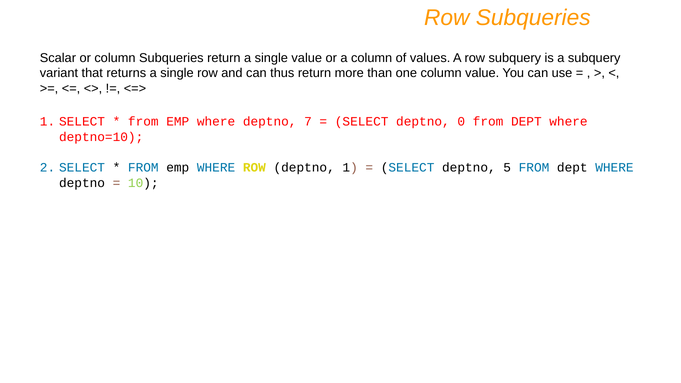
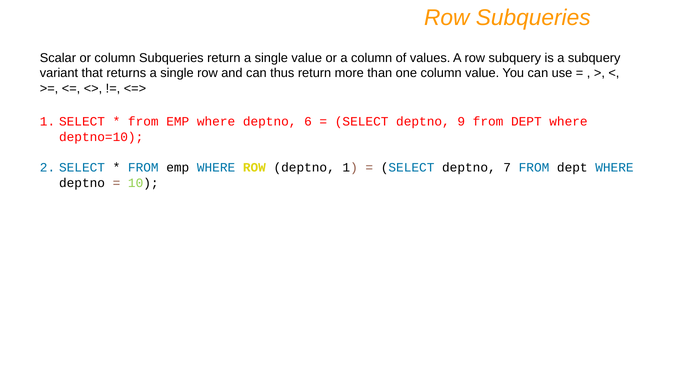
7: 7 -> 6
0: 0 -> 9
5: 5 -> 7
